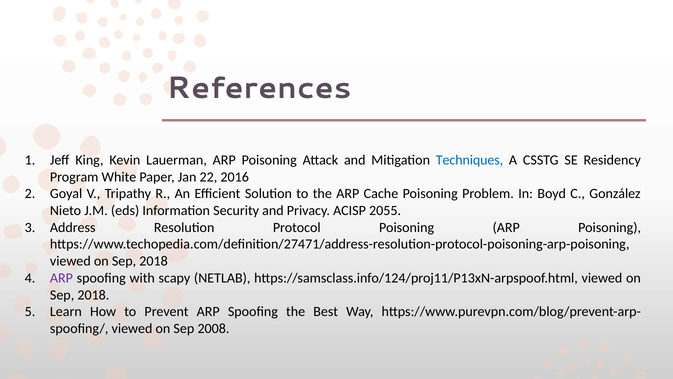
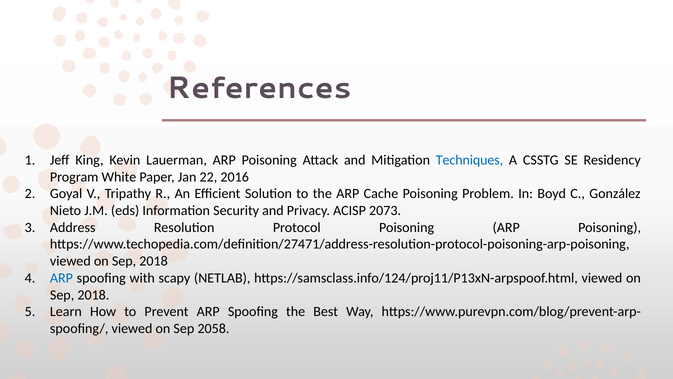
2055: 2055 -> 2073
ARP at (61, 278) colour: purple -> blue
2008: 2008 -> 2058
